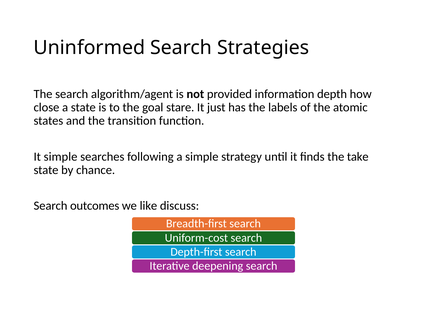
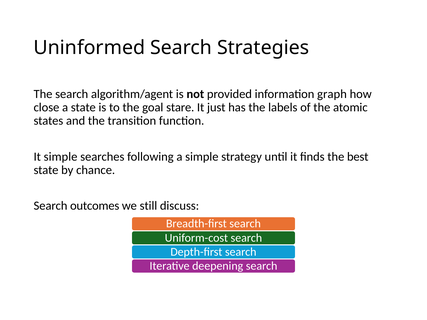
depth: depth -> graph
take: take -> best
like: like -> still
